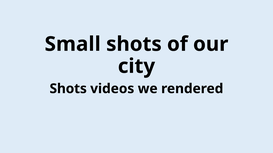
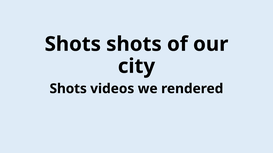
Small at (73, 44): Small -> Shots
